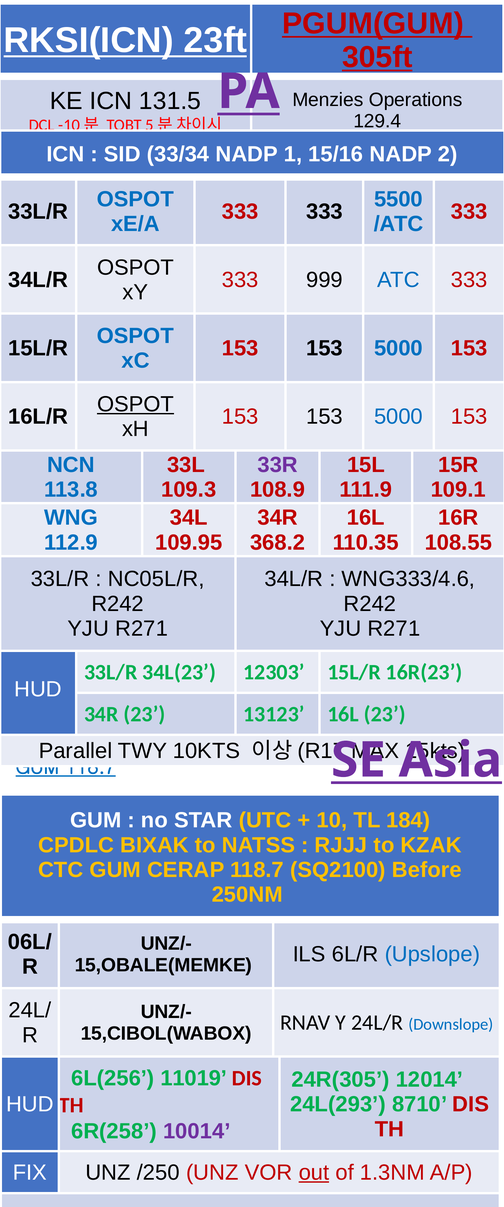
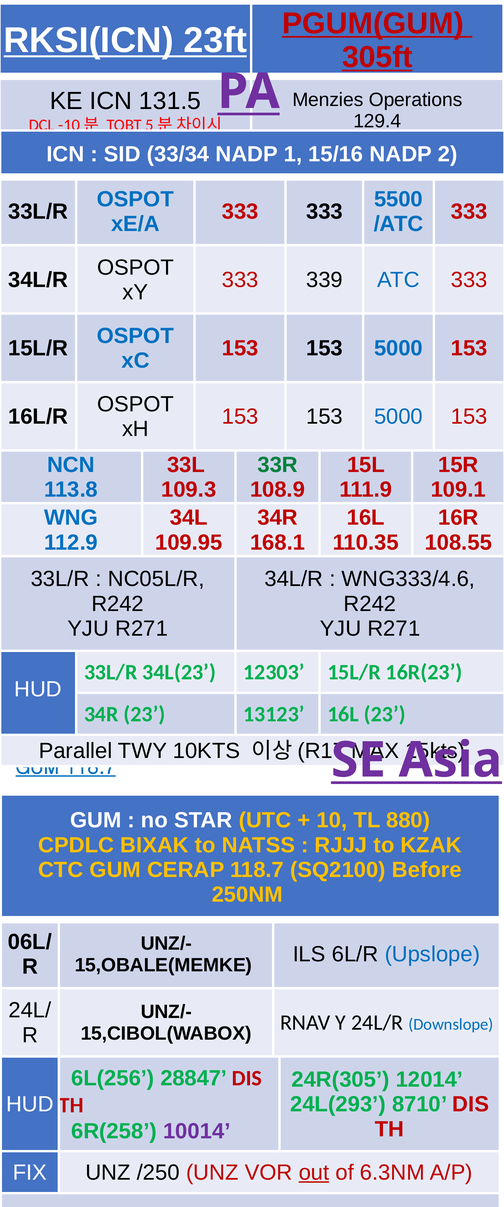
999: 999 -> 339
OSPOT at (136, 404) underline: present -> none
33R colour: purple -> green
368.2: 368.2 -> 168.1
184: 184 -> 880
11019: 11019 -> 28847
1.3NM: 1.3NM -> 6.3NM
